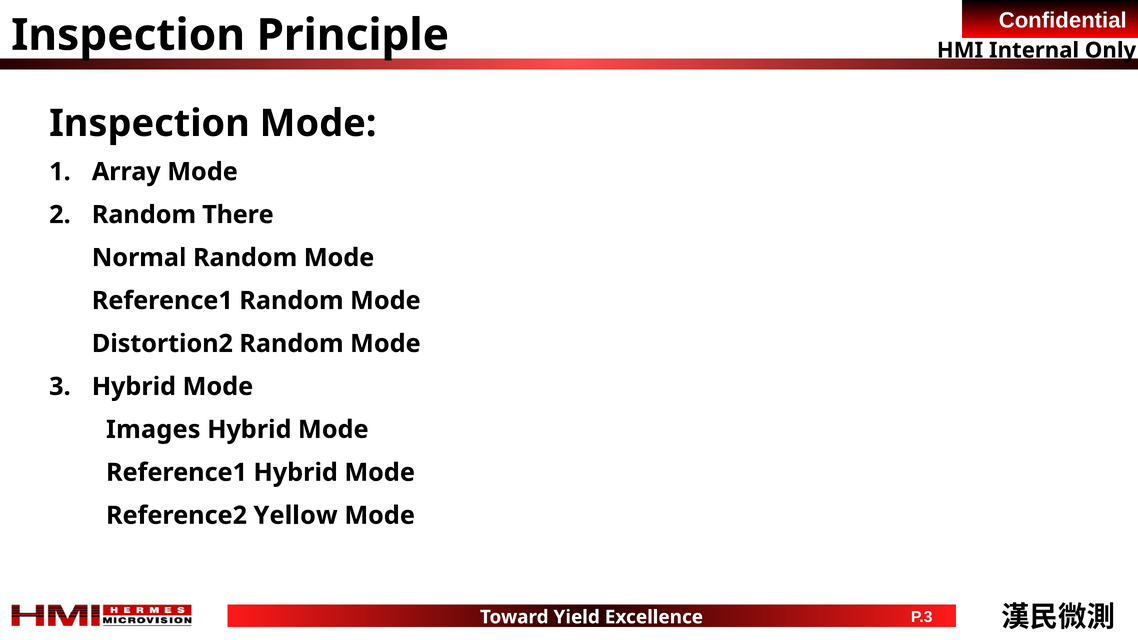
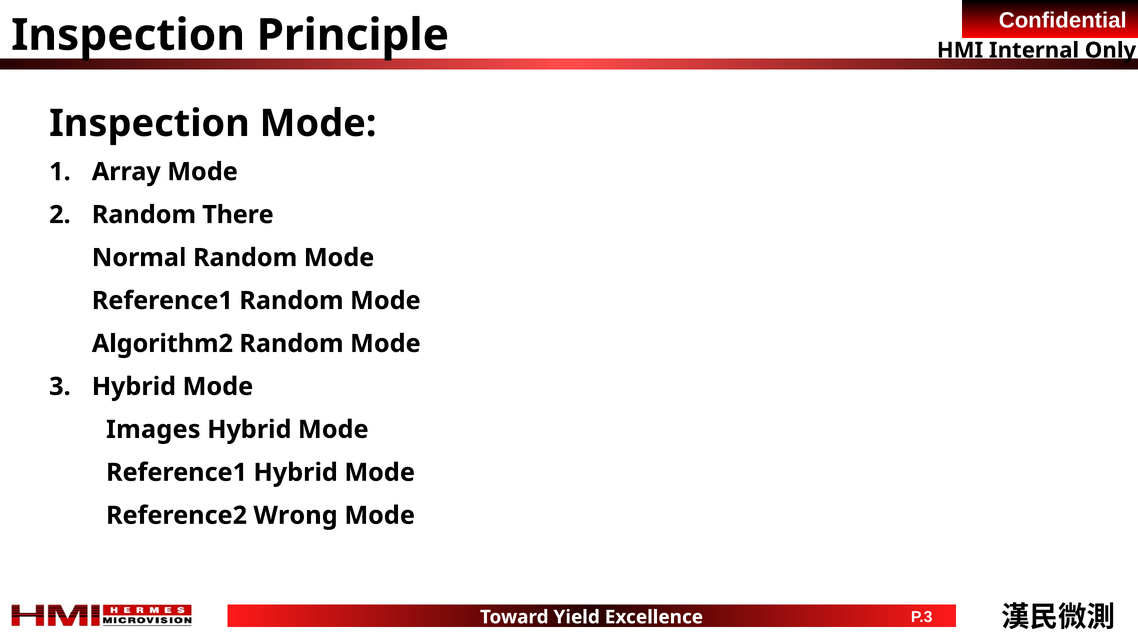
Distortion2: Distortion2 -> Algorithm2
Yellow: Yellow -> Wrong
